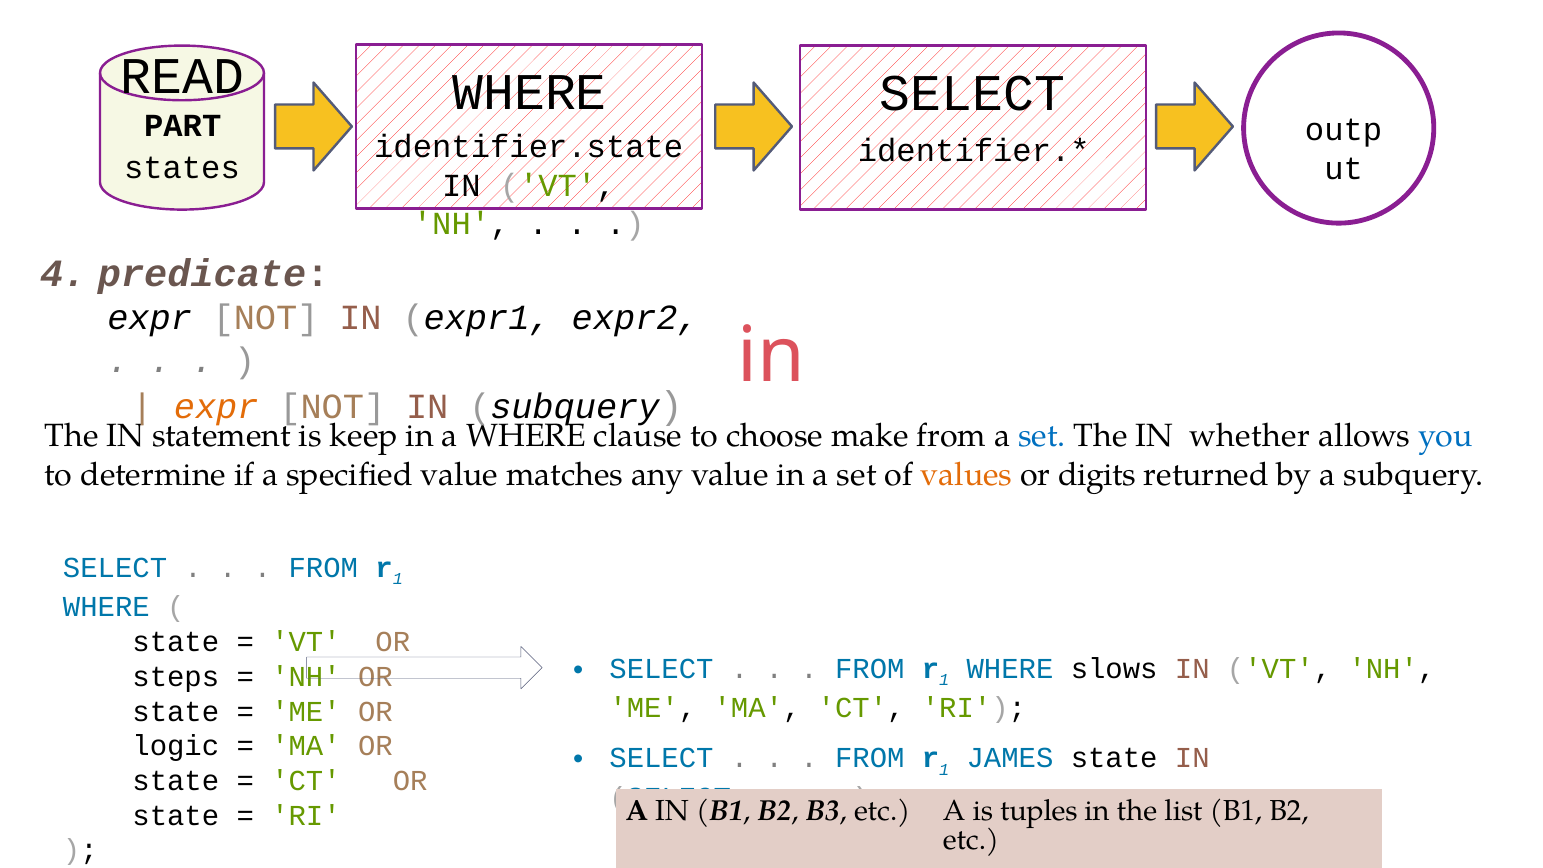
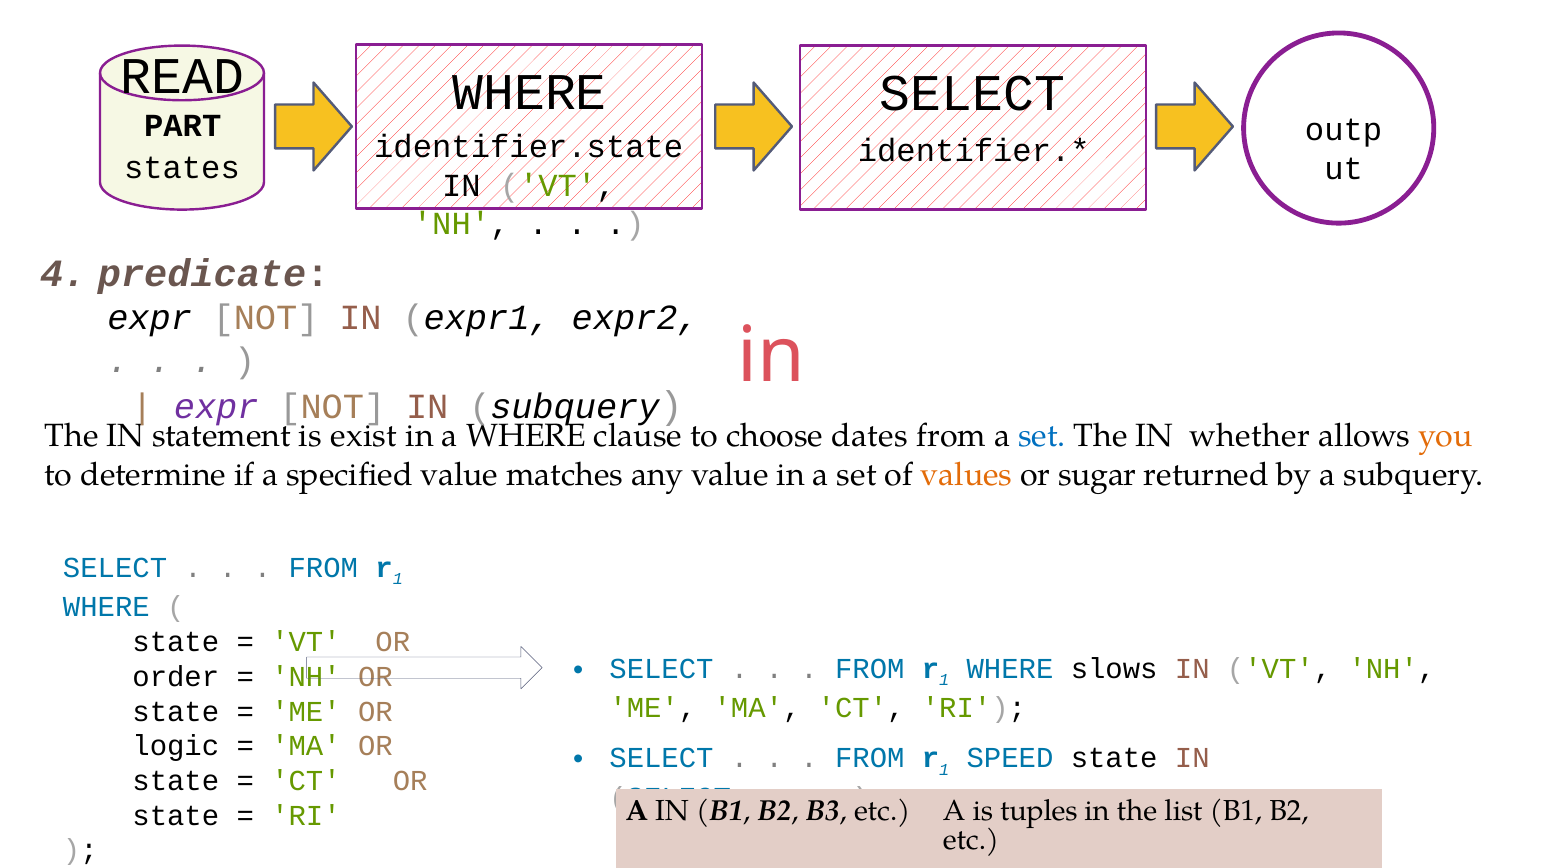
expr at (216, 406) colour: orange -> purple
keep: keep -> exist
make: make -> dates
you colour: blue -> orange
digits: digits -> sugar
steps: steps -> order
JAMES: JAMES -> SPEED
